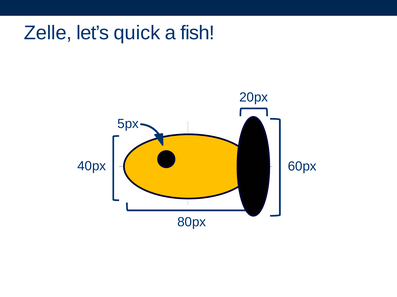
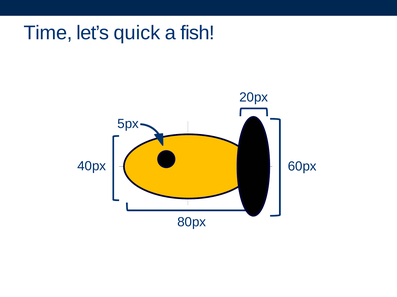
Zelle: Zelle -> Time
